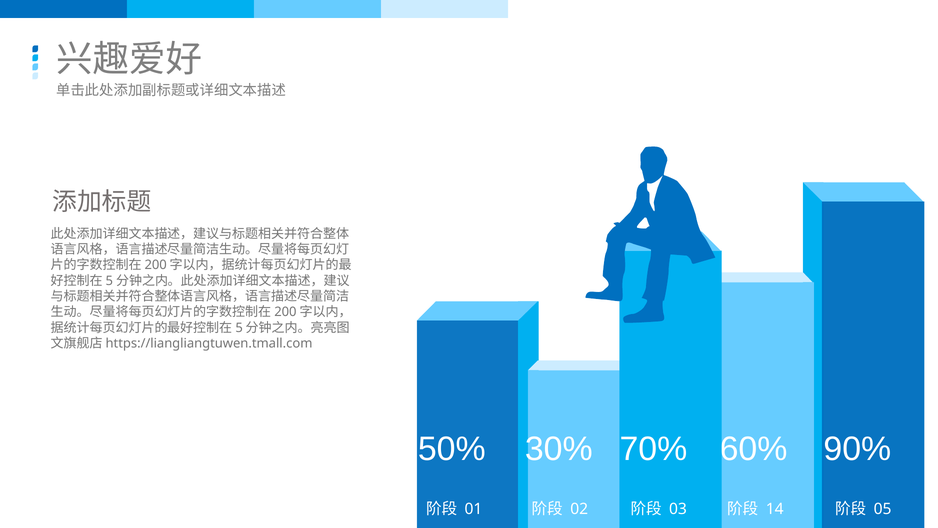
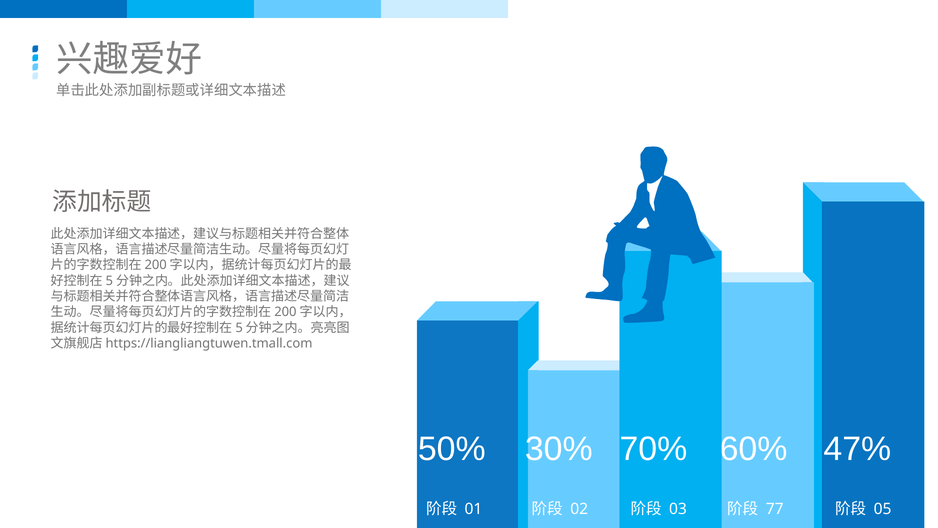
90%: 90% -> 47%
14: 14 -> 77
